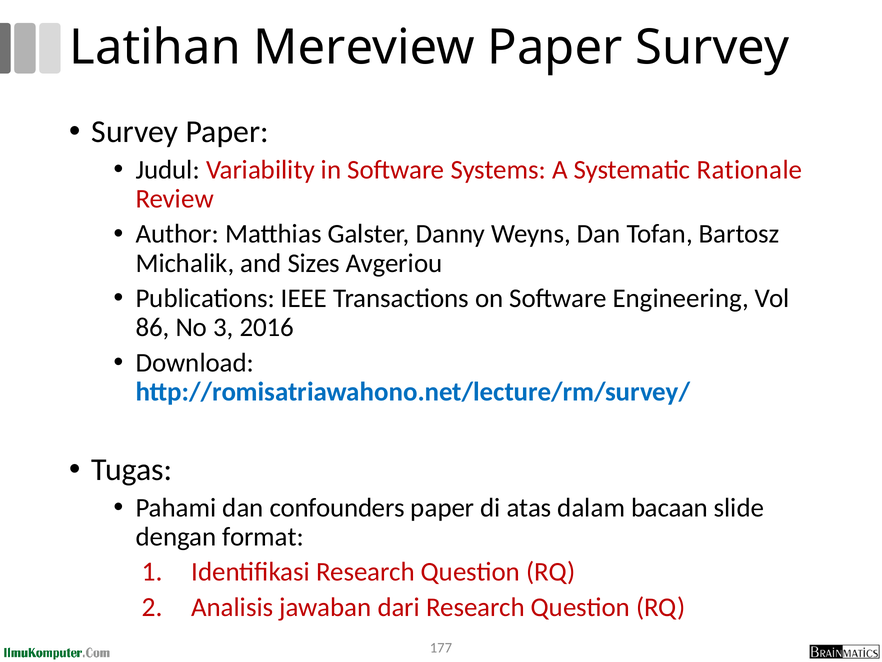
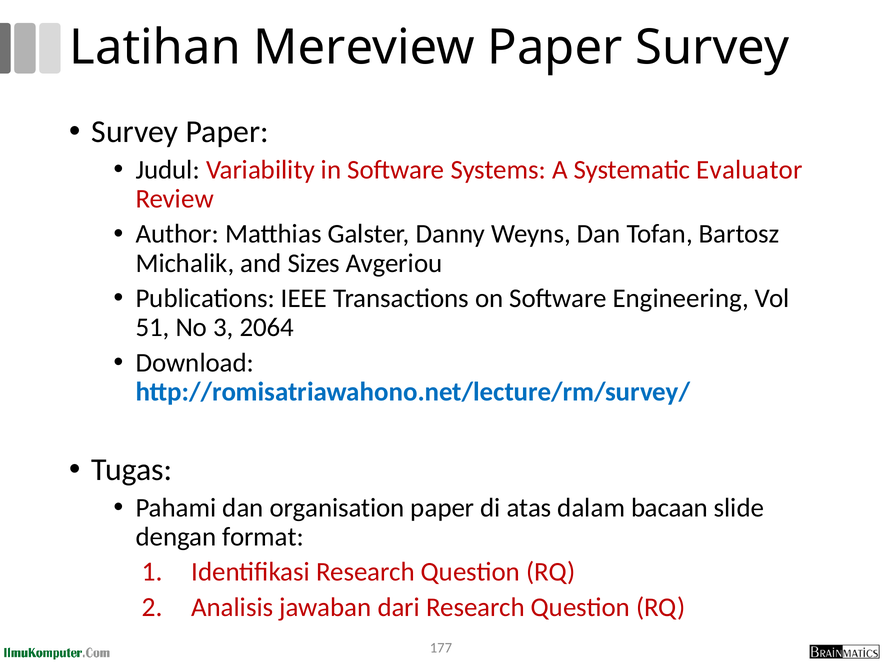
Rationale: Rationale -> Evaluator
86: 86 -> 51
2016: 2016 -> 2064
confounders: confounders -> organisation
